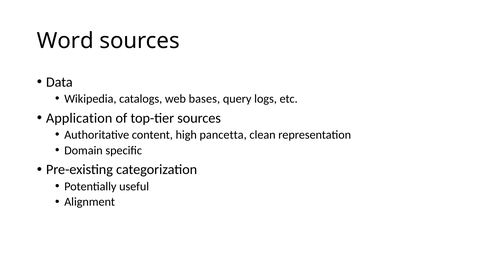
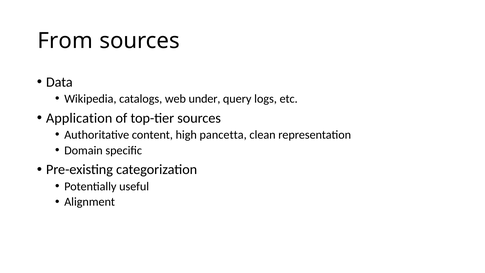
Word: Word -> From
bases: bases -> under
